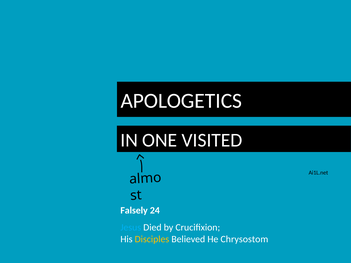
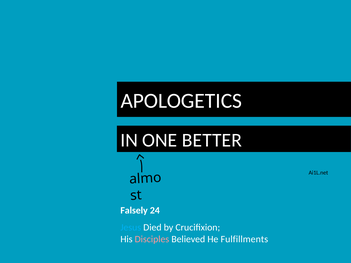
VISITED: VISITED -> BETTER
Disciples colour: yellow -> pink
Chrysostom: Chrysostom -> Fulfillments
